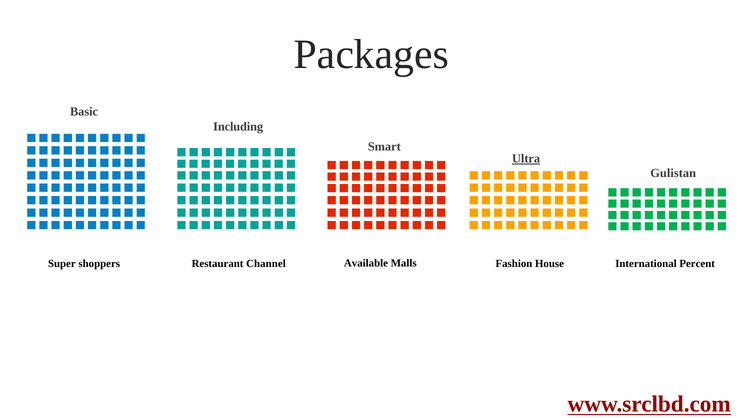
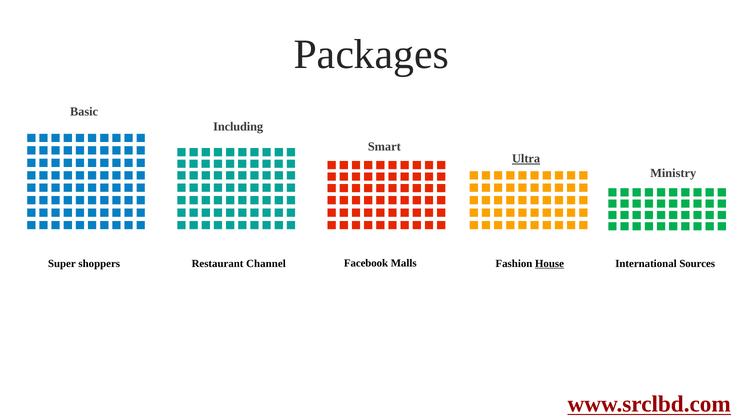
Gulistan: Gulistan -> Ministry
Available: Available -> Facebook
House underline: none -> present
Percent: Percent -> Sources
